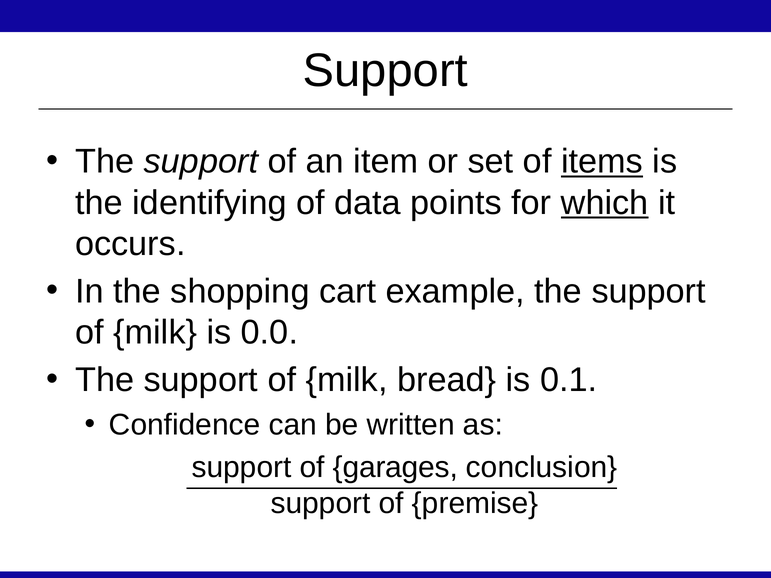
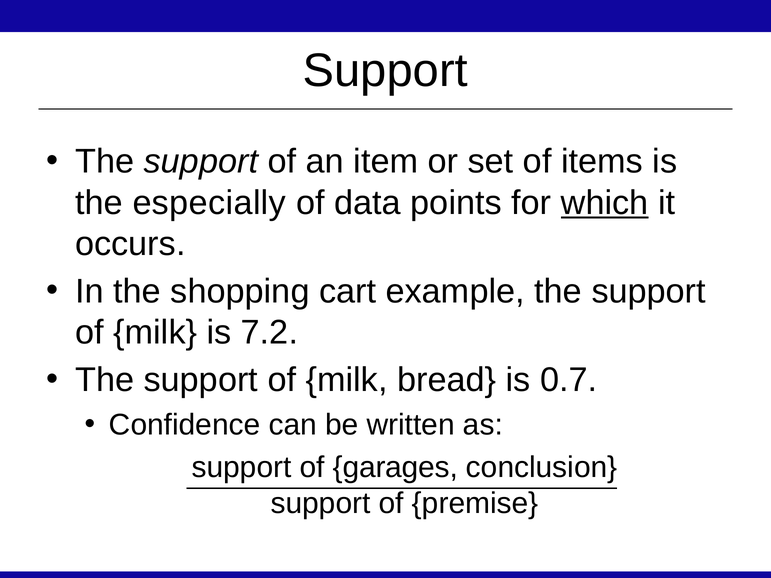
items underline: present -> none
identifying: identifying -> especially
0.0: 0.0 -> 7.2
0.1: 0.1 -> 0.7
